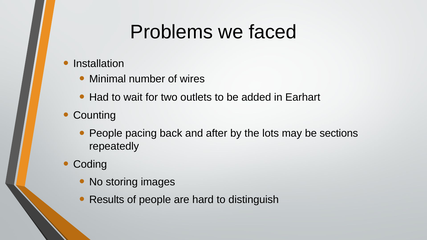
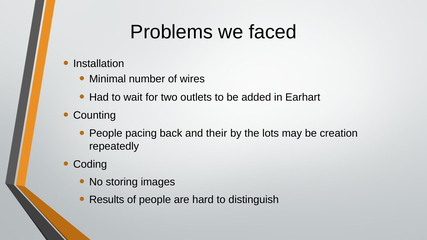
after: after -> their
sections: sections -> creation
